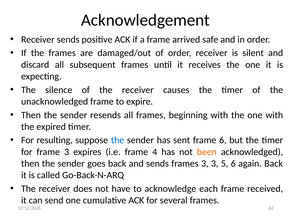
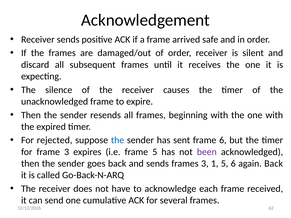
resulting: resulting -> rejected
frame 4: 4 -> 5
been colour: orange -> purple
3 3: 3 -> 1
